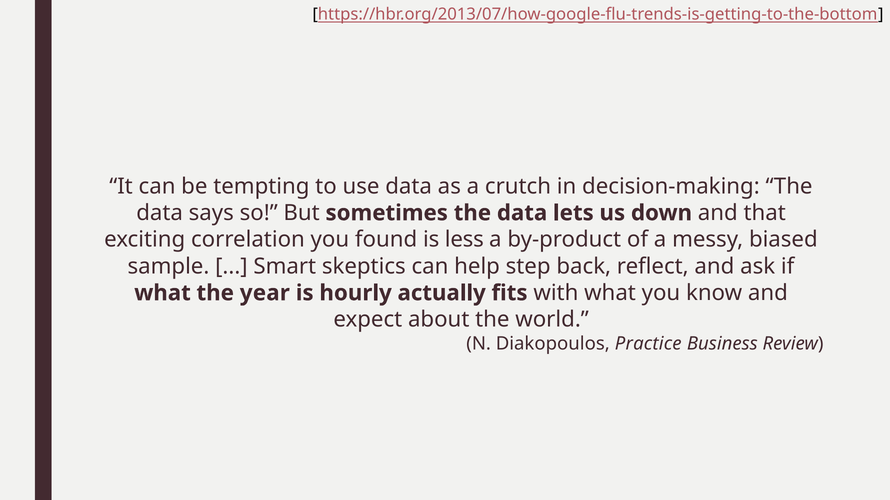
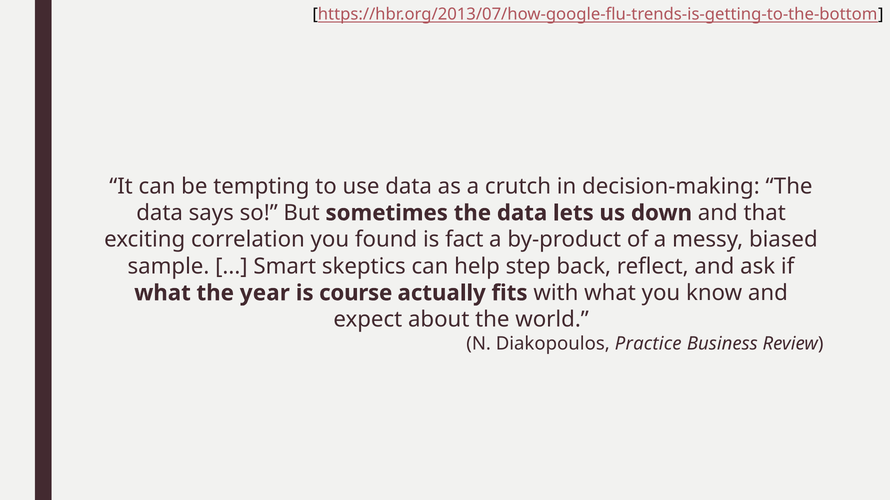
less: less -> fact
hourly: hourly -> course
